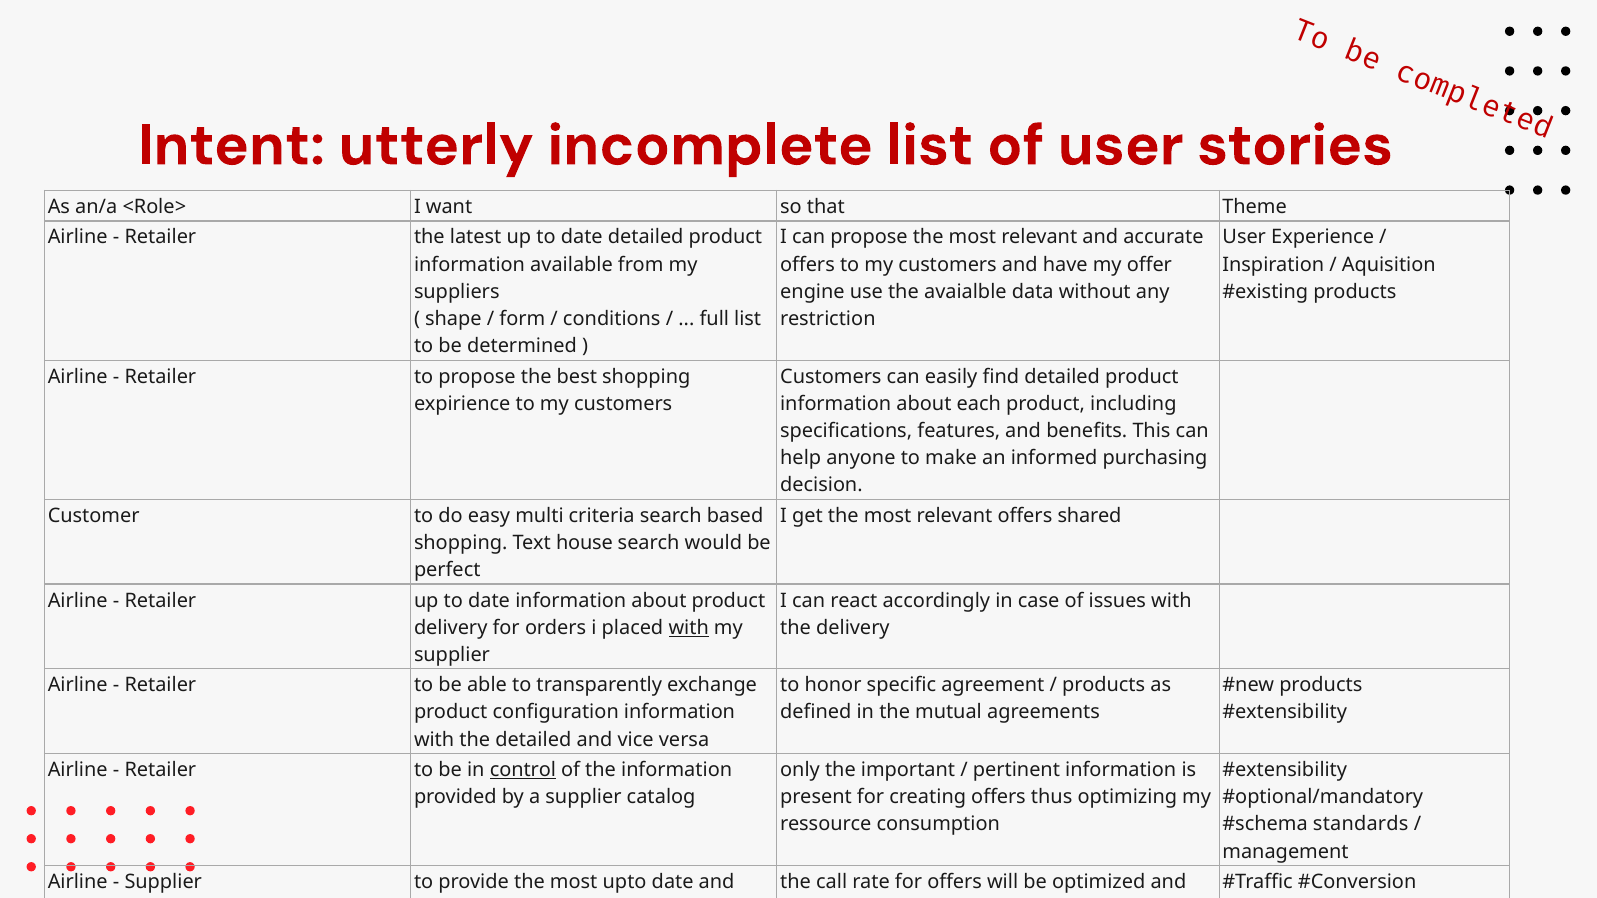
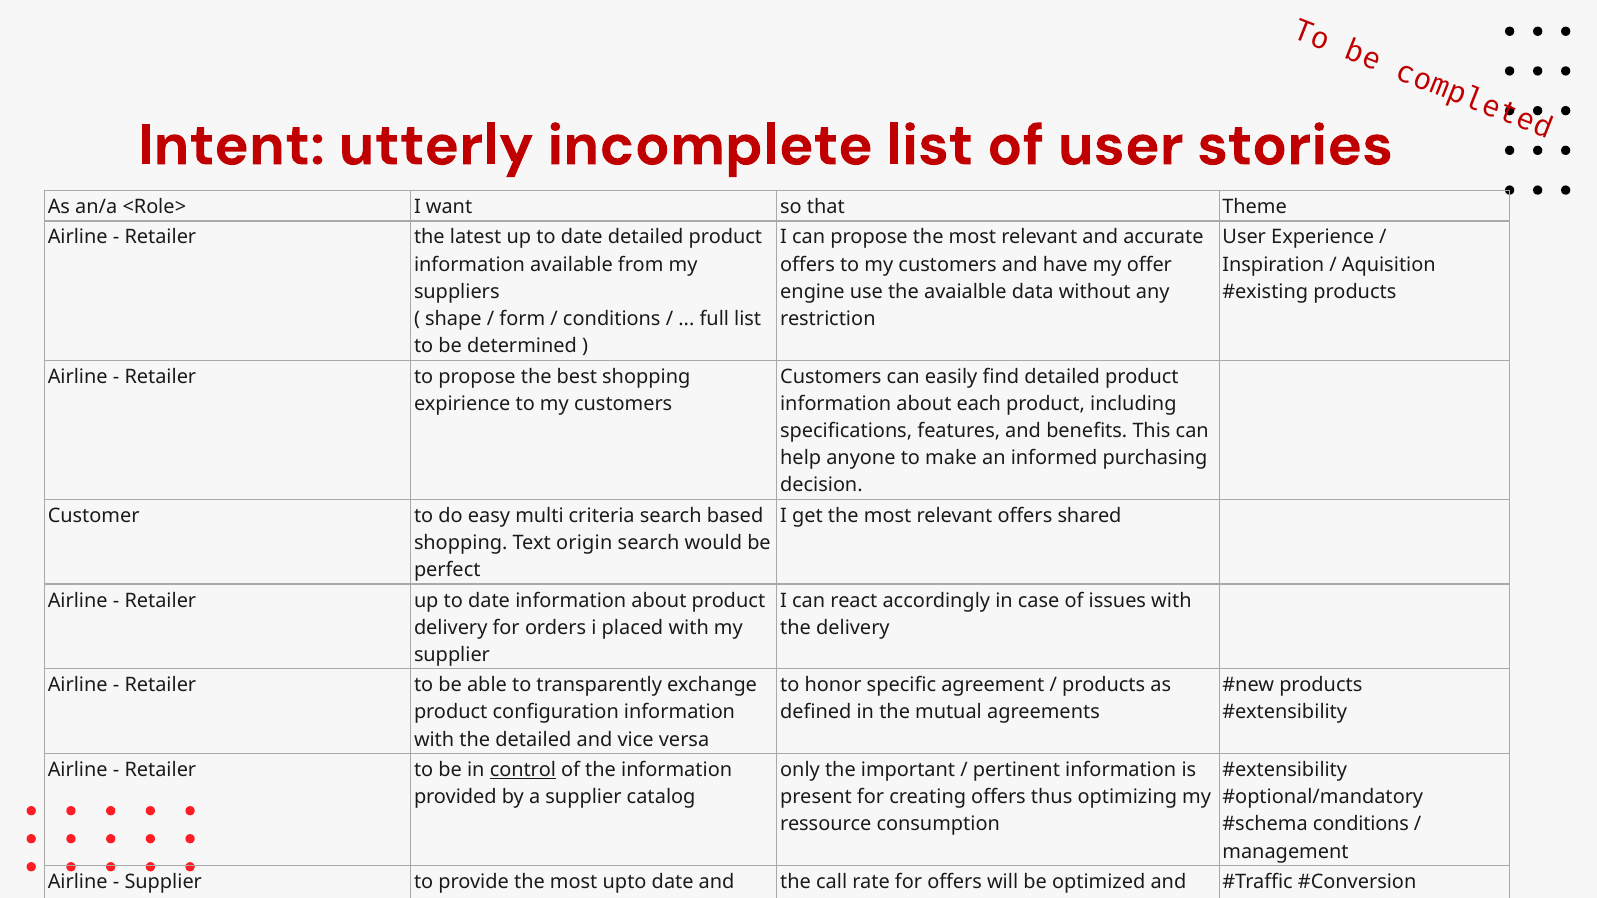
house: house -> origin
with at (689, 628) underline: present -> none
standards at (1361, 825): standards -> conditions
